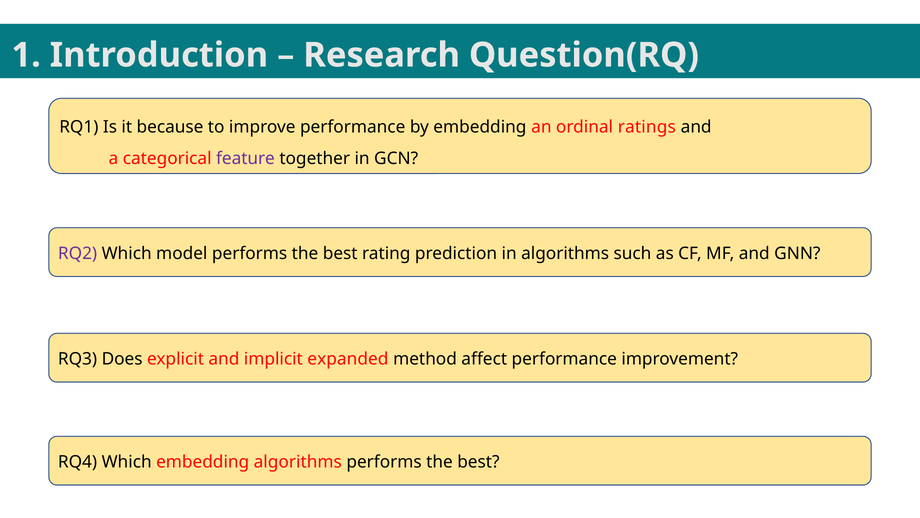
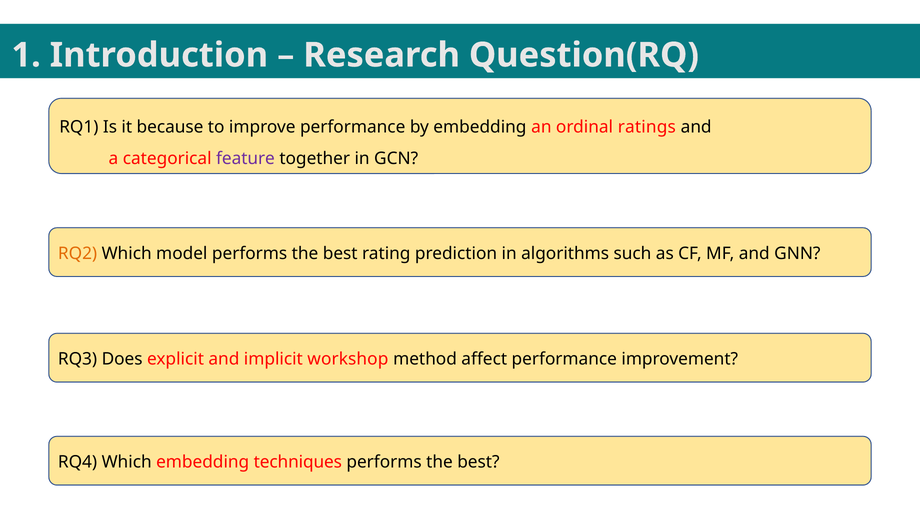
RQ2 colour: purple -> orange
expanded: expanded -> workshop
embedding algorithms: algorithms -> techniques
